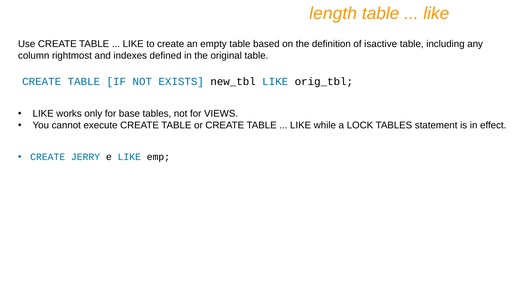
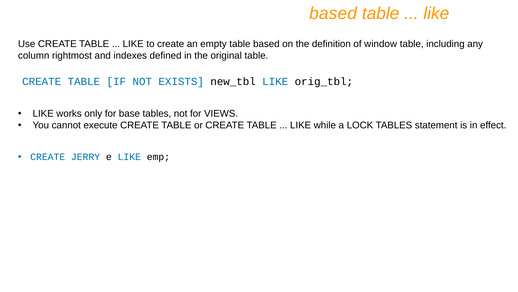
length at (333, 13): length -> based
isactive: isactive -> window
